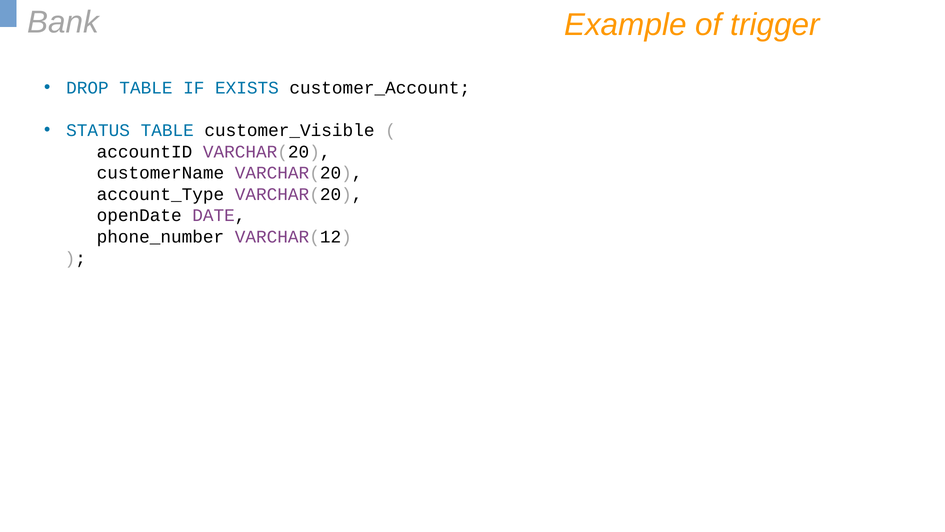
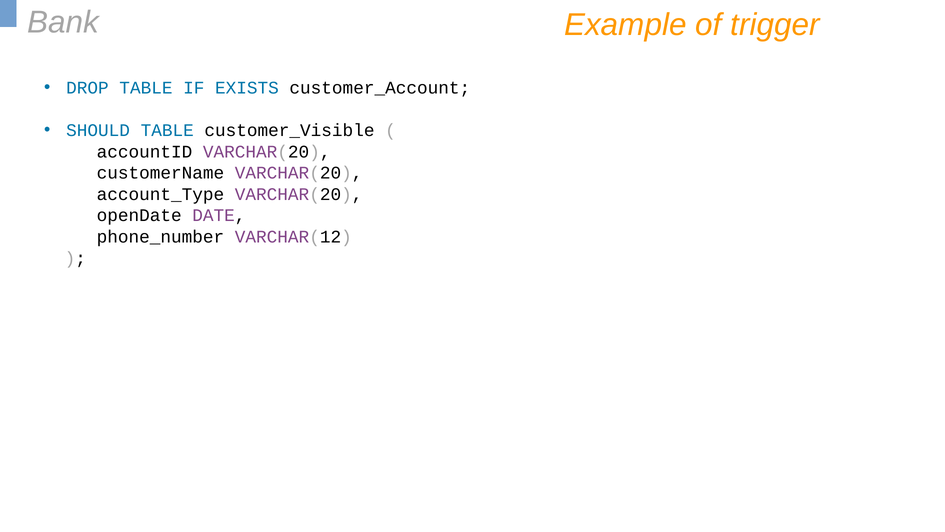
STATUS: STATUS -> SHOULD
